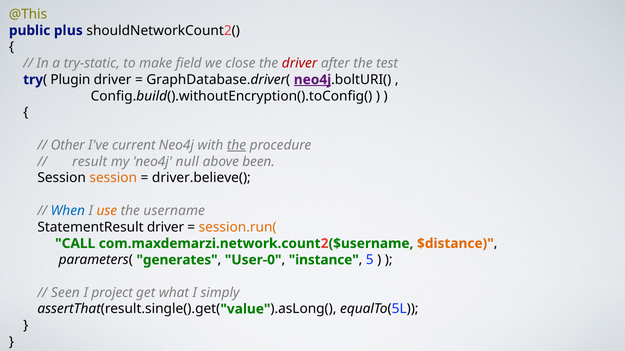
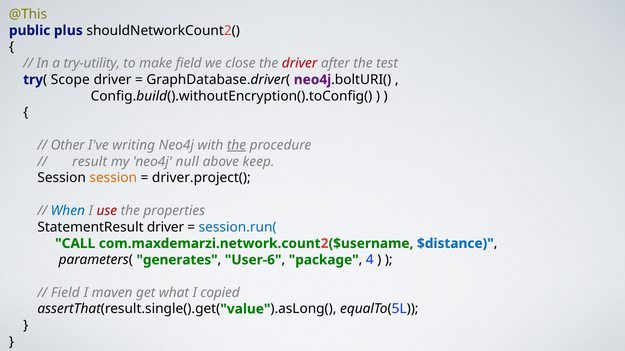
try-static: try-static -> try-utility
Plugin: Plugin -> Scope
neo4j at (313, 80) underline: present -> none
current: current -> writing
been: been -> keep
driver.believe(: driver.believe( -> driver.project(
use colour: orange -> red
username: username -> properties
session.run( colour: orange -> blue
$distance colour: orange -> blue
User-0: User-0 -> User-6
instance: instance -> package
5: 5 -> 4
Seen at (65, 293): Seen -> Field
project: project -> maven
simply: simply -> copied
